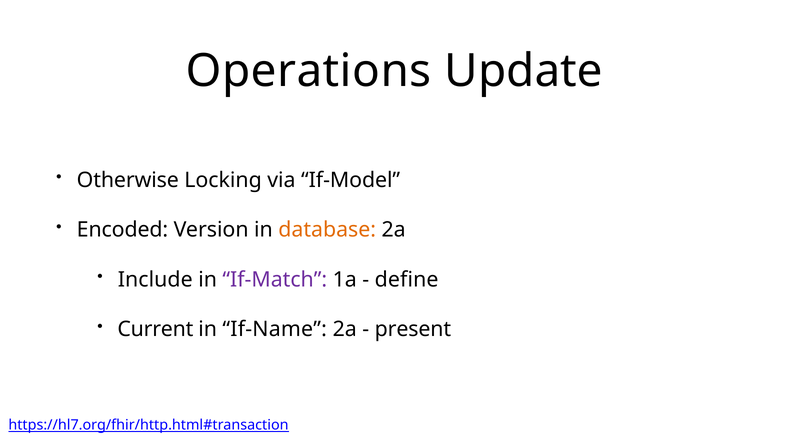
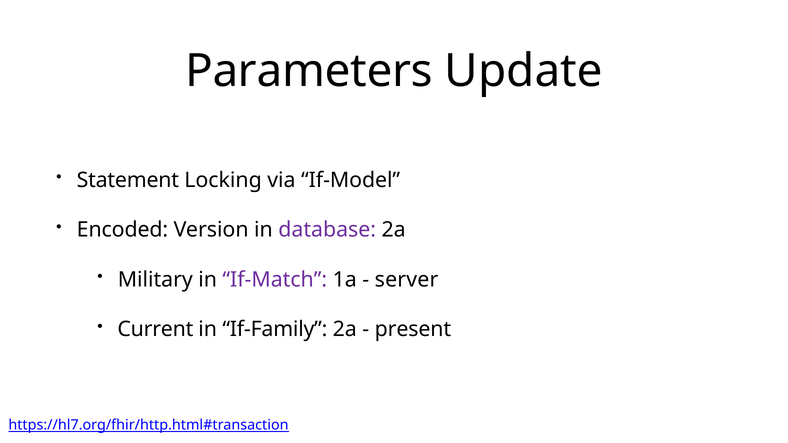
Operations: Operations -> Parameters
Otherwise: Otherwise -> Statement
database colour: orange -> purple
Include: Include -> Military
define: define -> server
If-Name: If-Name -> If-Family
